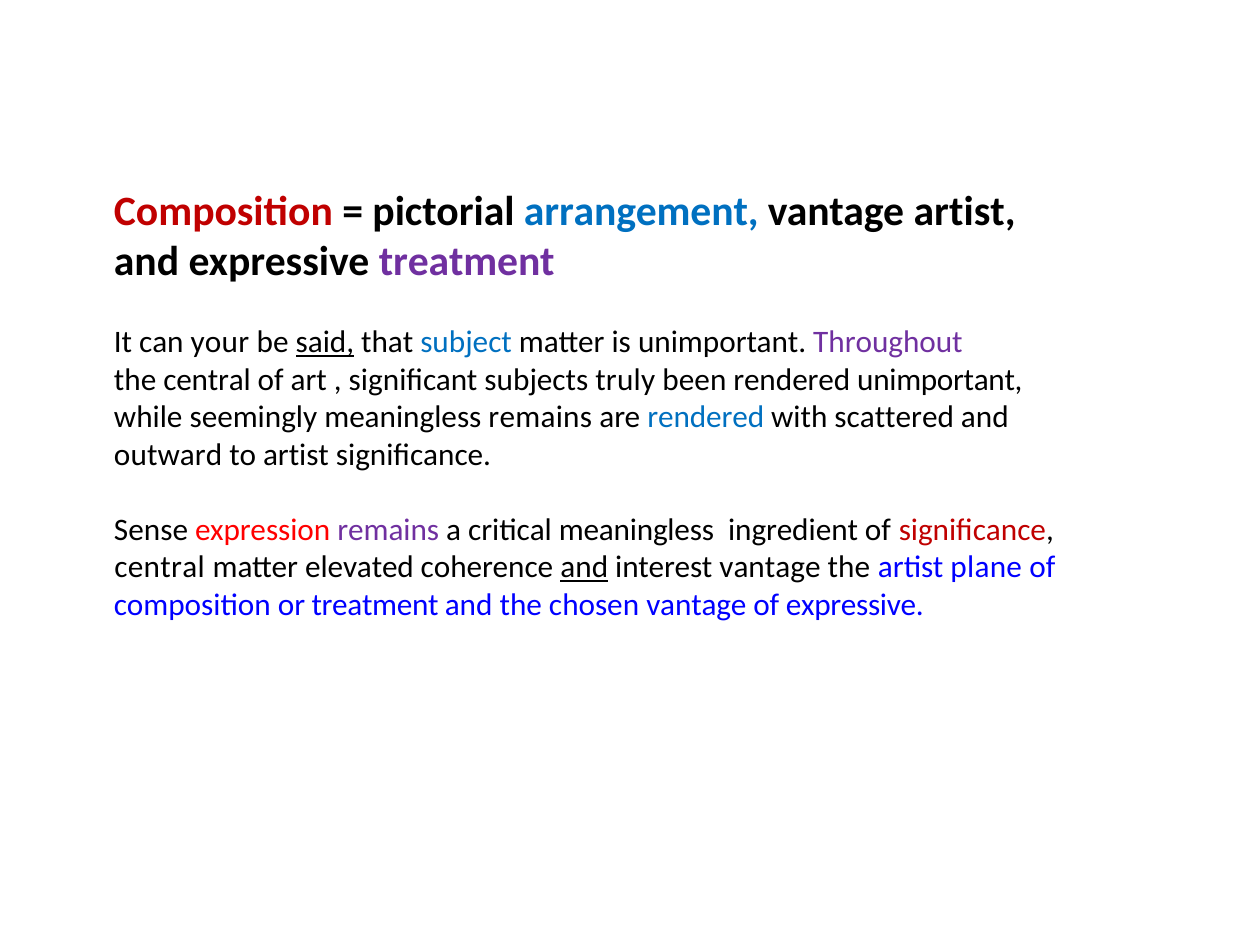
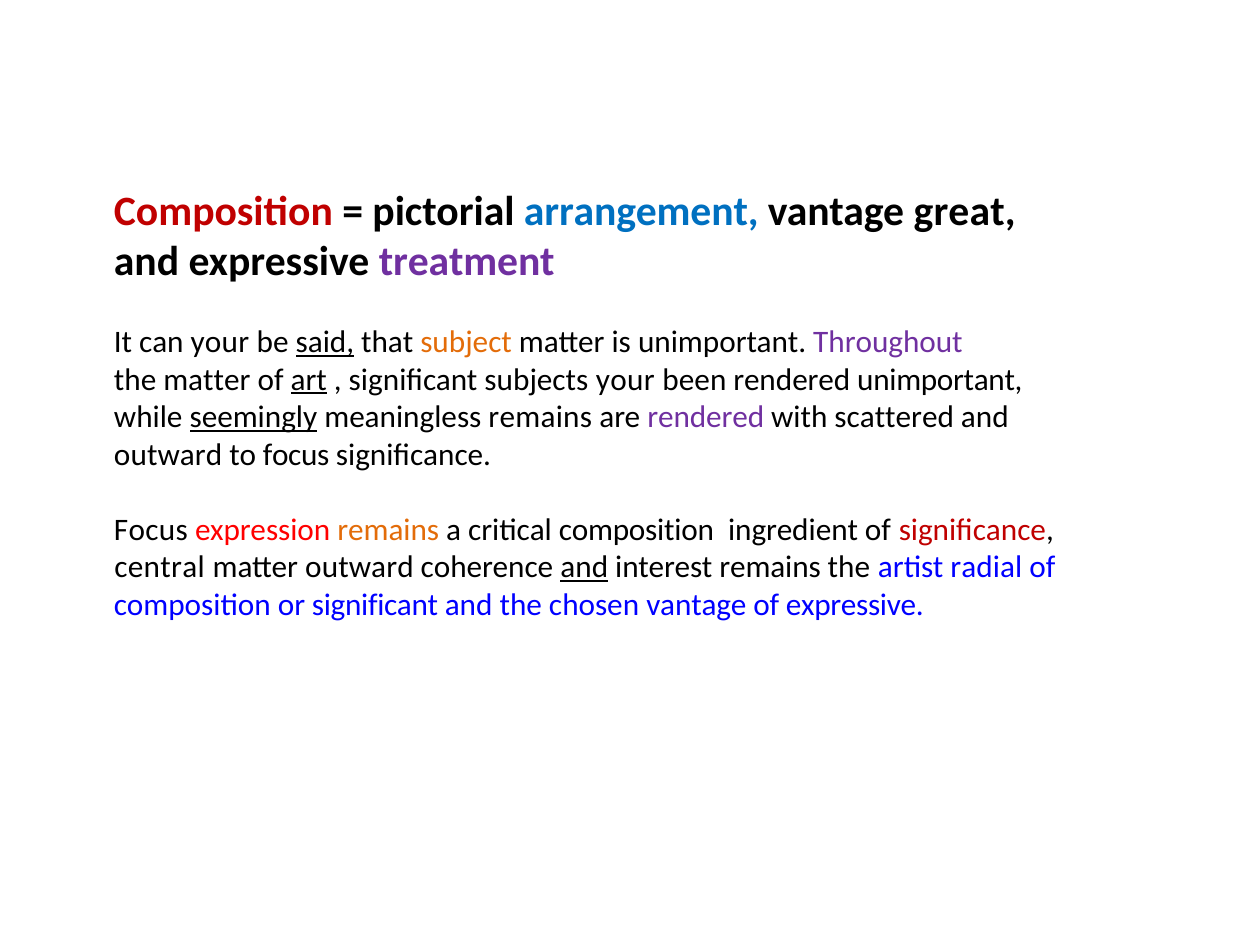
vantage artist: artist -> great
subject colour: blue -> orange
the central: central -> matter
art underline: none -> present
subjects truly: truly -> your
seemingly underline: none -> present
rendered at (706, 417) colour: blue -> purple
to artist: artist -> focus
Sense at (151, 530): Sense -> Focus
remains at (388, 530) colour: purple -> orange
critical meaningless: meaningless -> composition
matter elevated: elevated -> outward
interest vantage: vantage -> remains
plane: plane -> radial
or treatment: treatment -> significant
